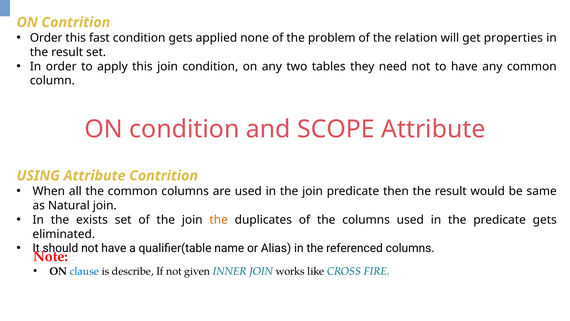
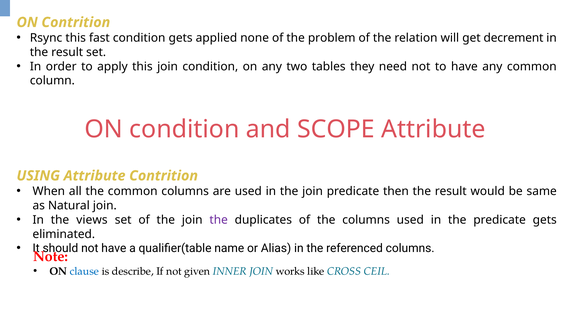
Order at (46, 38): Order -> Rsync
properties: properties -> decrement
exists: exists -> views
the at (219, 220) colour: orange -> purple
FIRE: FIRE -> CEIL
